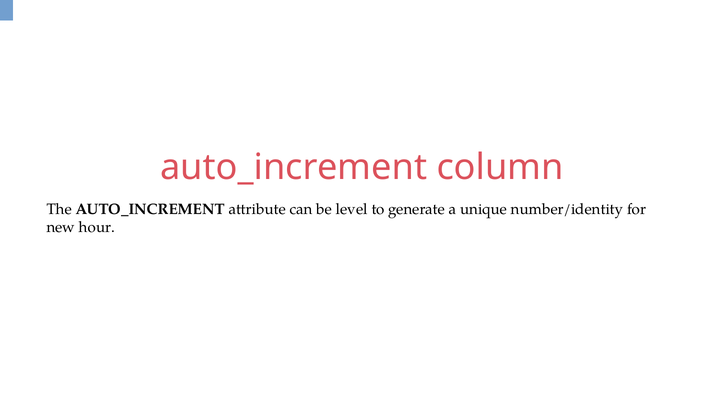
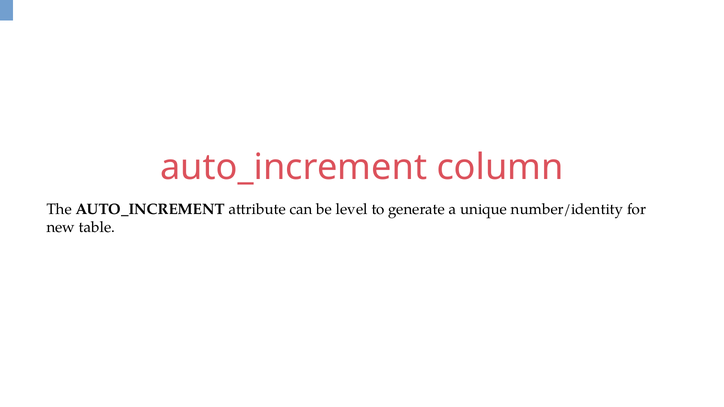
hour: hour -> table
